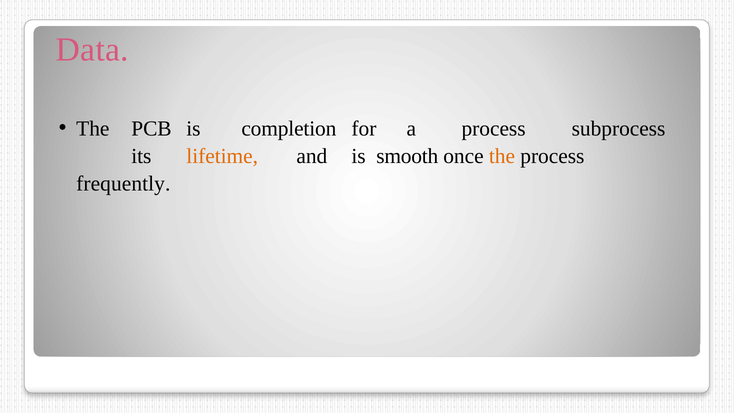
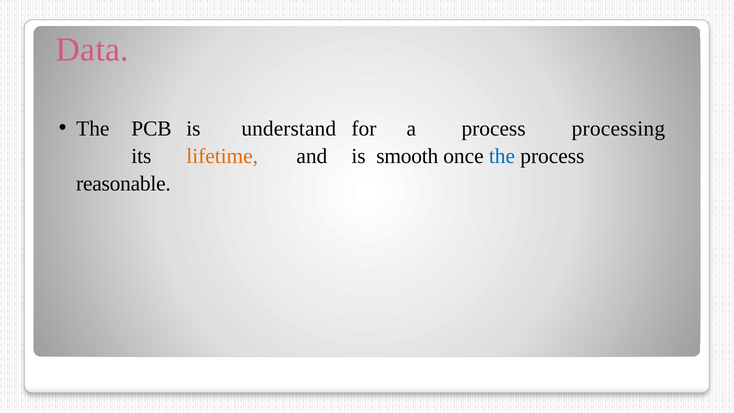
completion: completion -> understand
subprocess: subprocess -> processing
the at (502, 156) colour: orange -> blue
frequently: frequently -> reasonable
